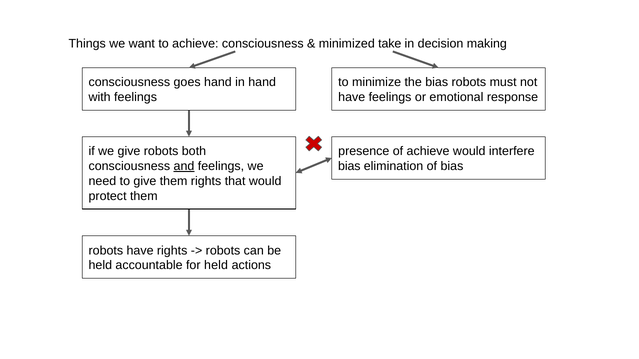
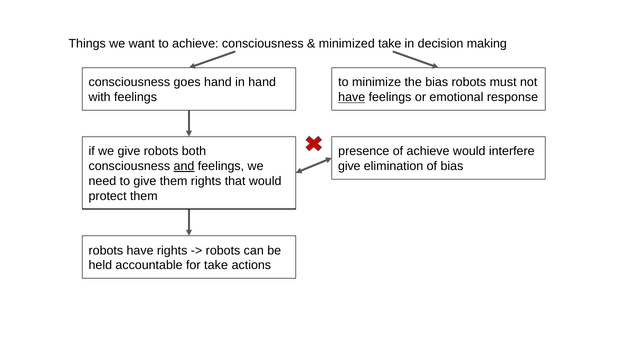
have at (352, 97) underline: none -> present
bias at (349, 166): bias -> give
for held: held -> take
